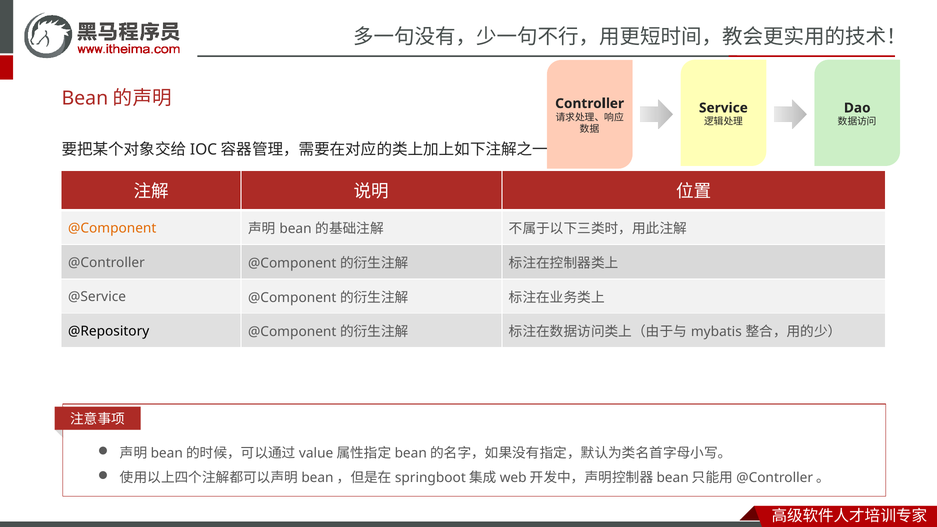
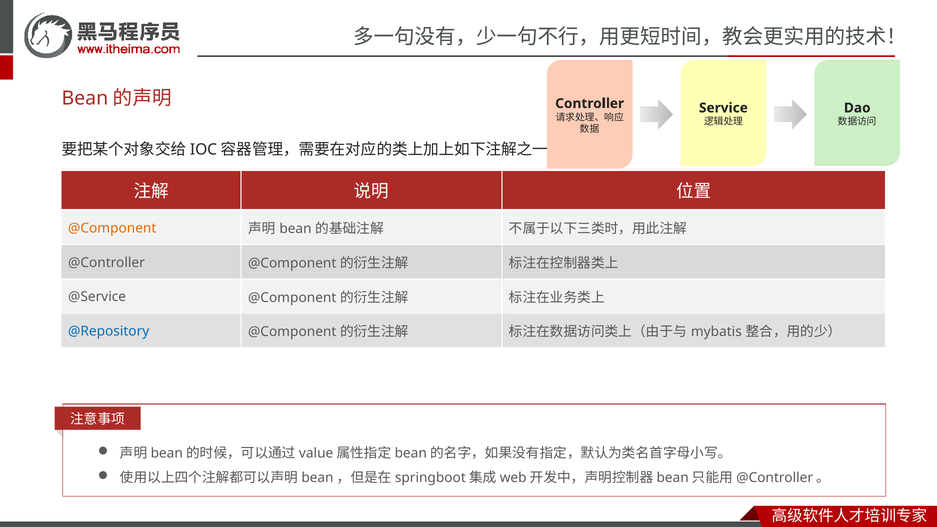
@Repository colour: black -> blue
